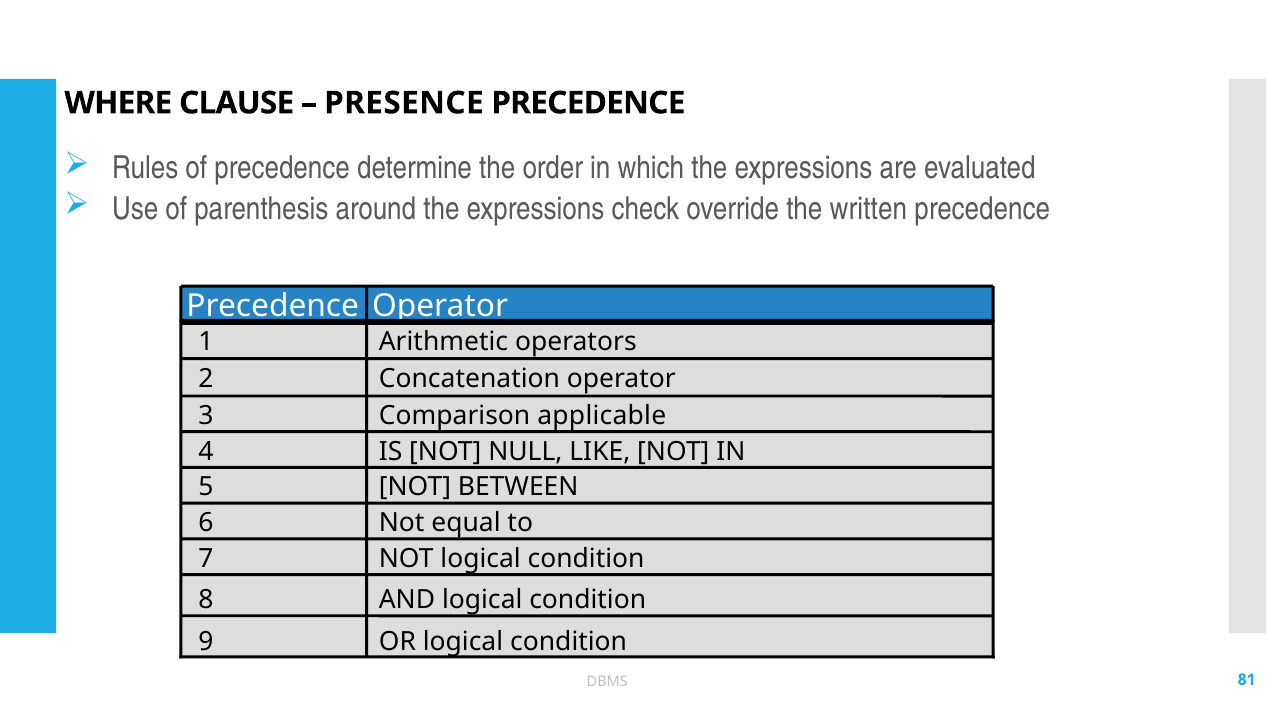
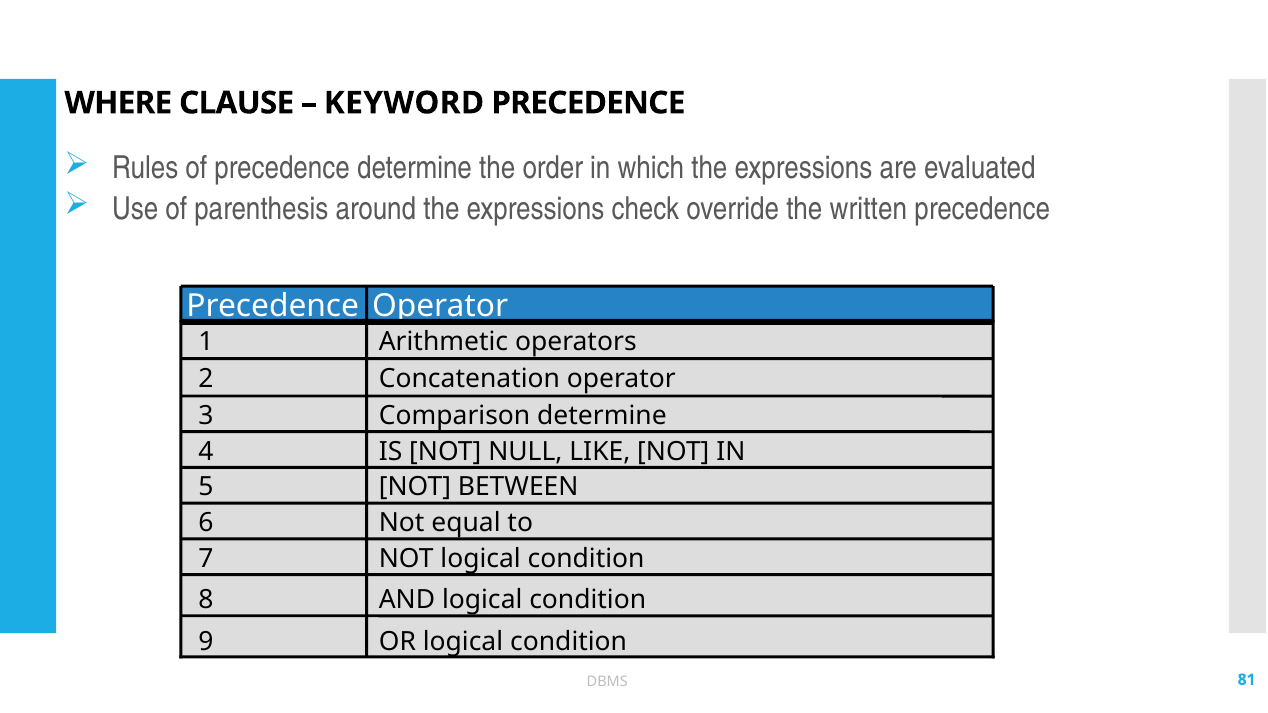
PRESENCE: PRESENCE -> KEYWORD
Comparison applicable: applicable -> determine
